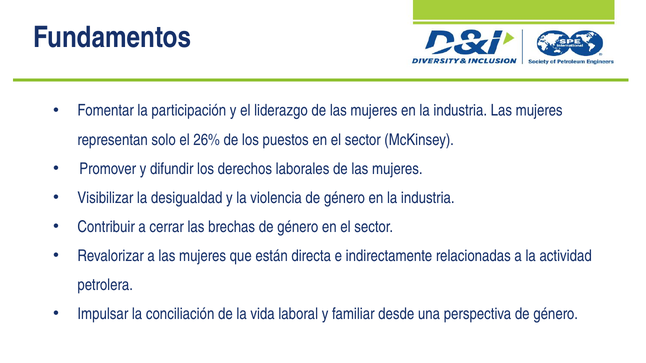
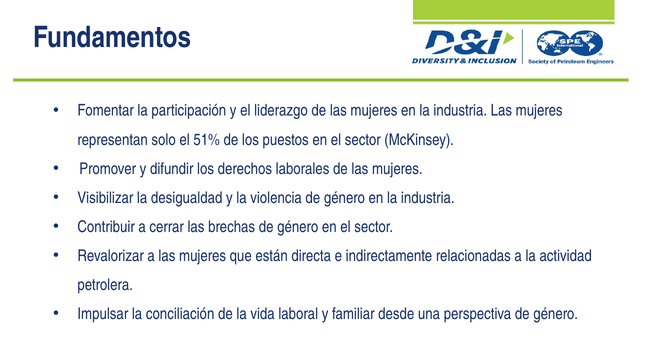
26%: 26% -> 51%
